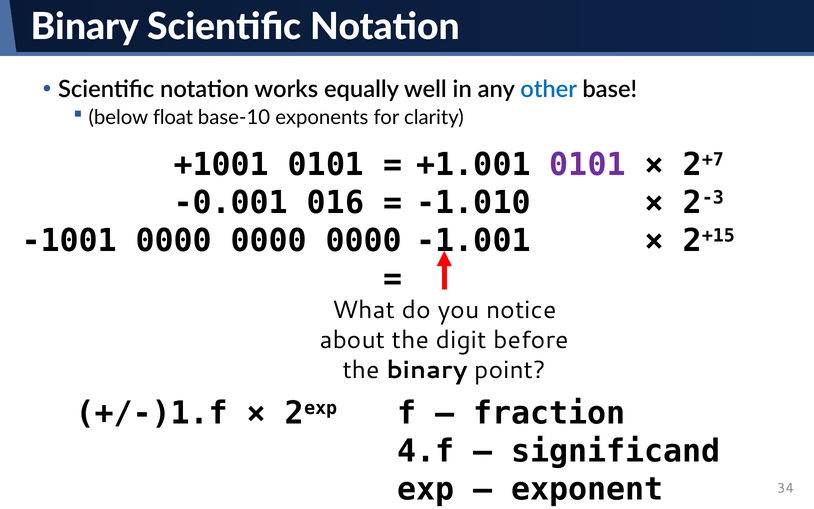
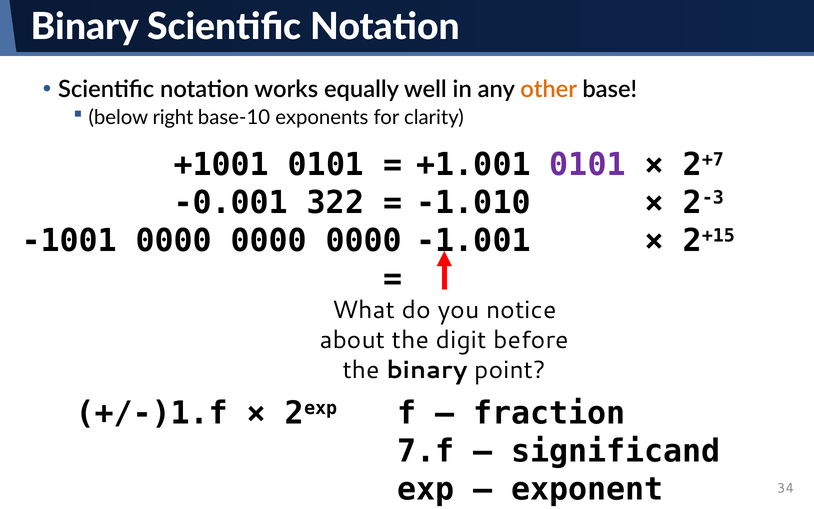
other colour: blue -> orange
float: float -> right
016: 016 -> 322
4.f: 4.f -> 7.f
